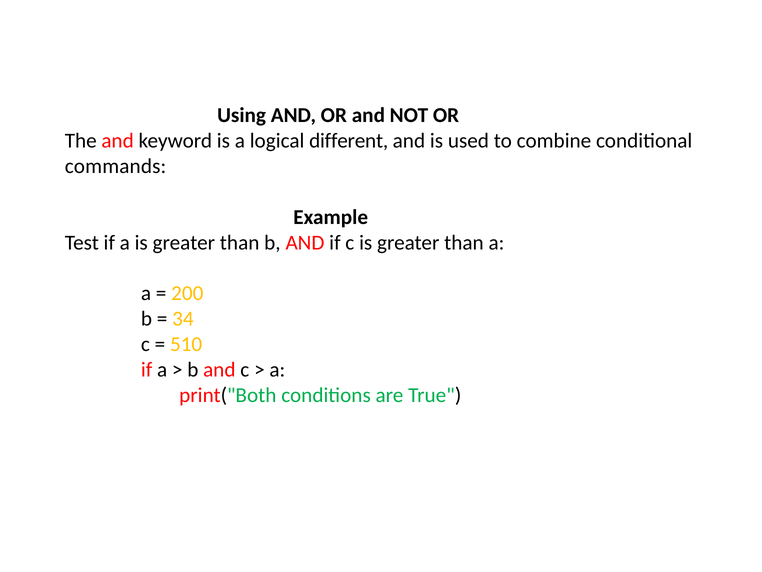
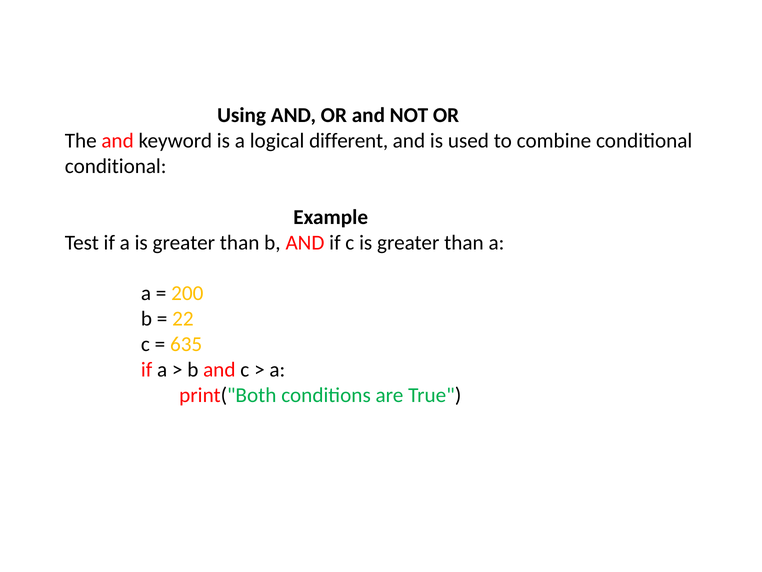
commands at (116, 166): commands -> conditional
34: 34 -> 22
510: 510 -> 635
